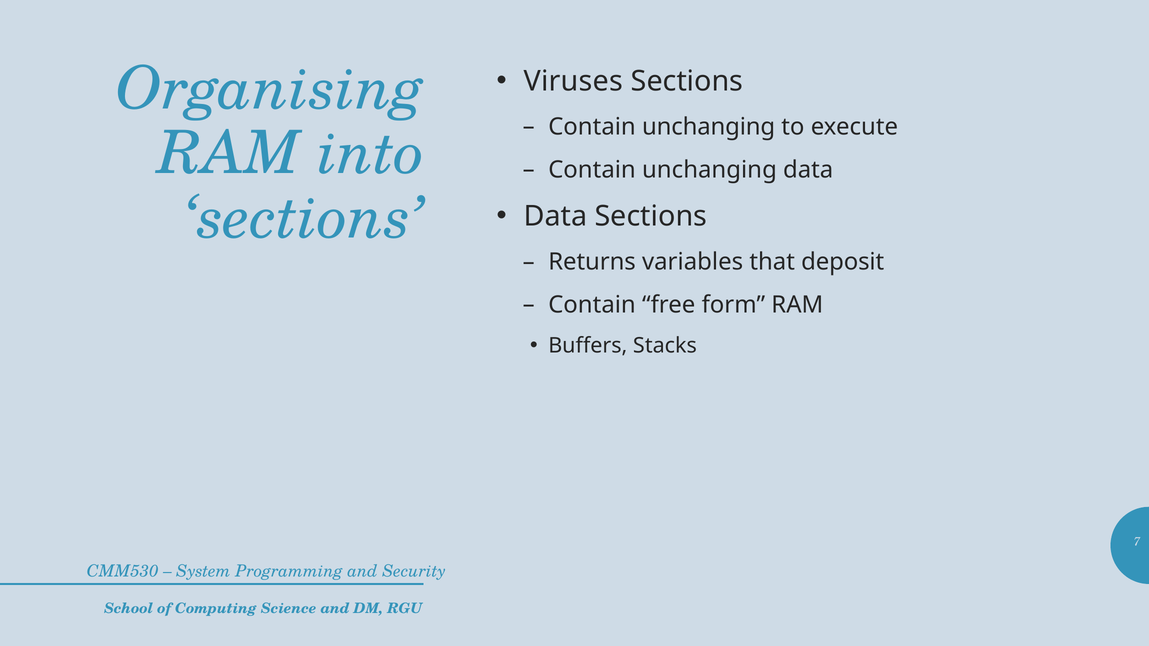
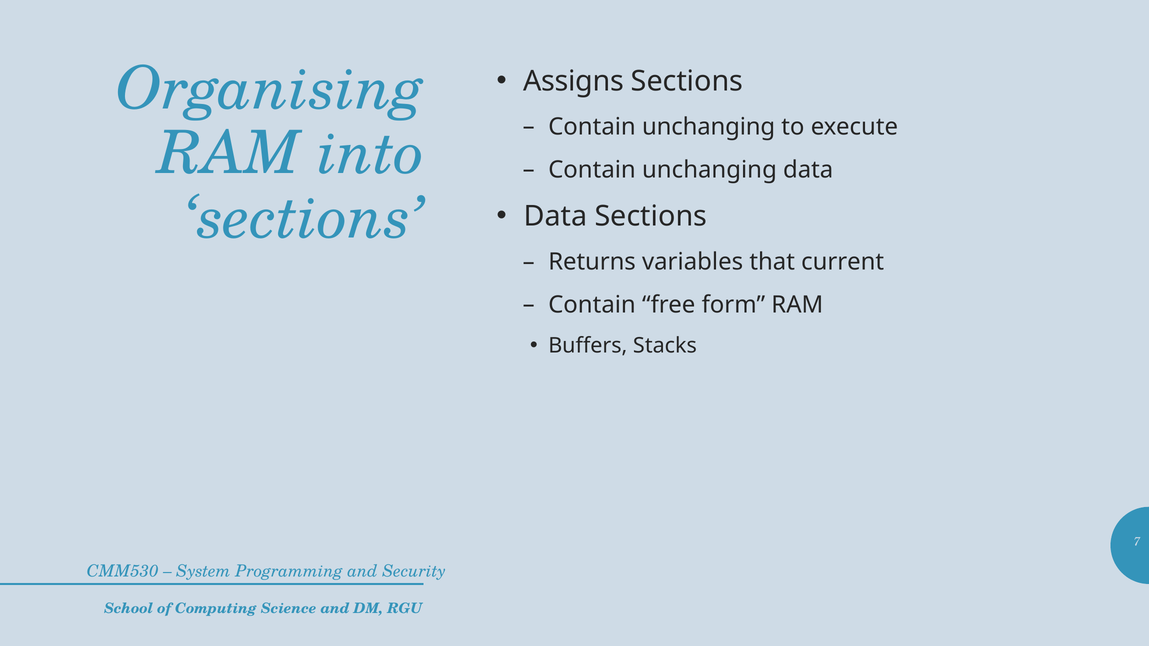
Viruses: Viruses -> Assigns
deposit: deposit -> current
